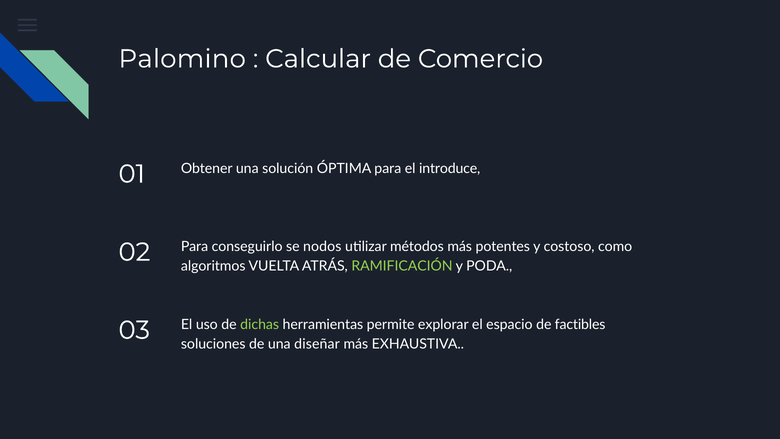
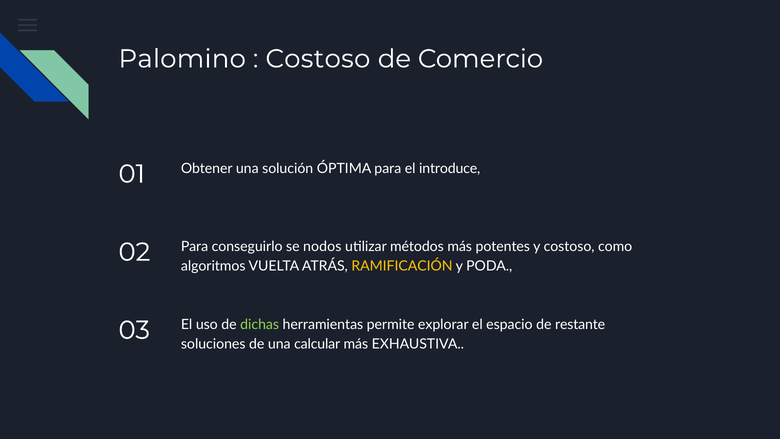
Calcular at (318, 59): Calcular -> Costoso
RAMIFICACIÓN colour: light green -> yellow
factibles: factibles -> restante
diseñar: diseñar -> calcular
